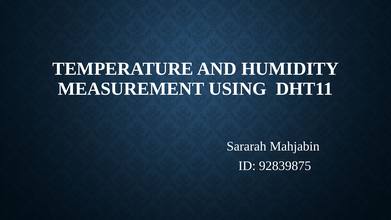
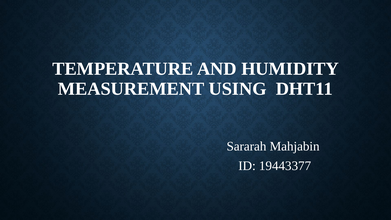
92839875: 92839875 -> 19443377
